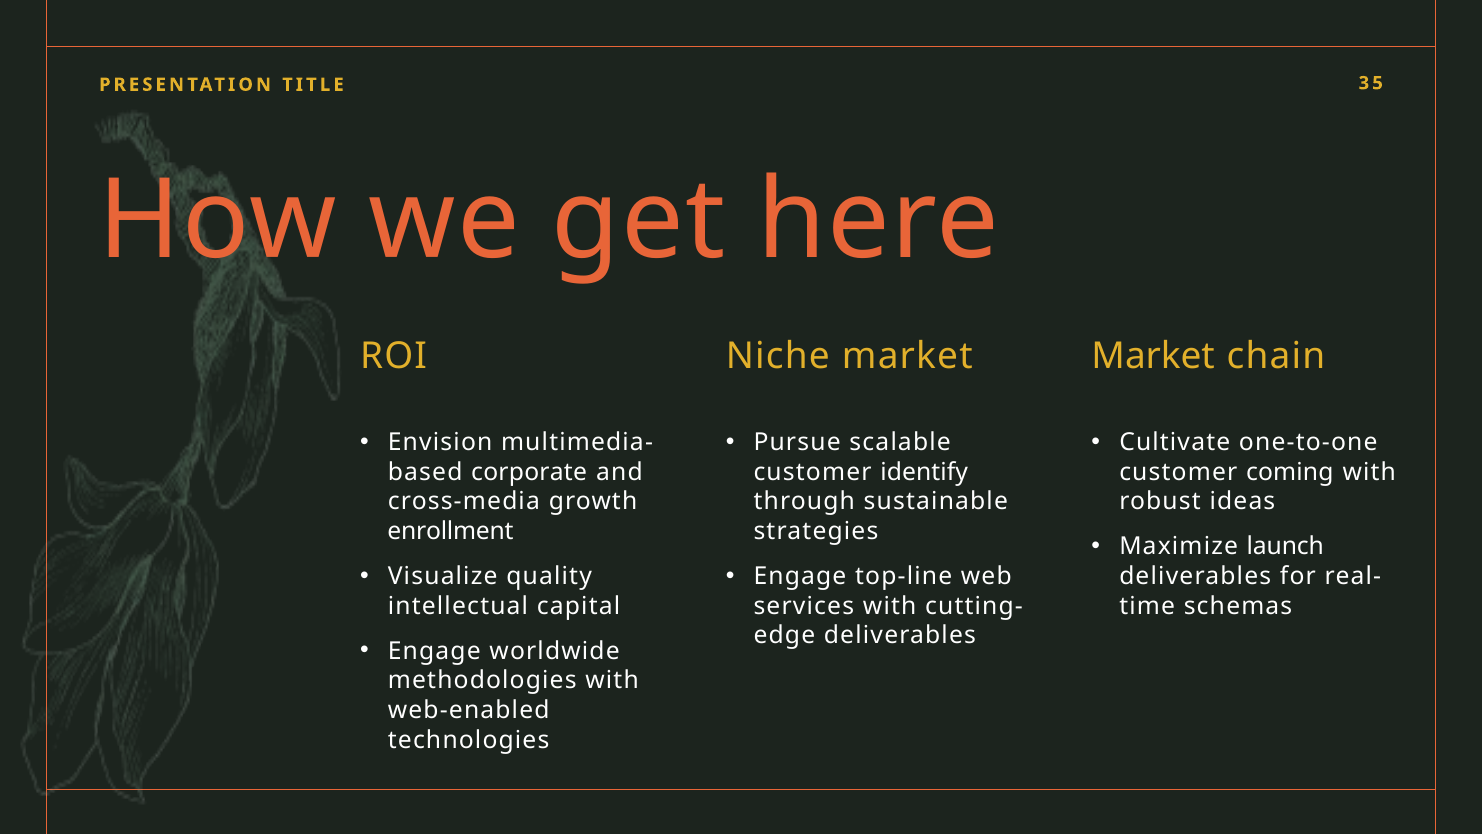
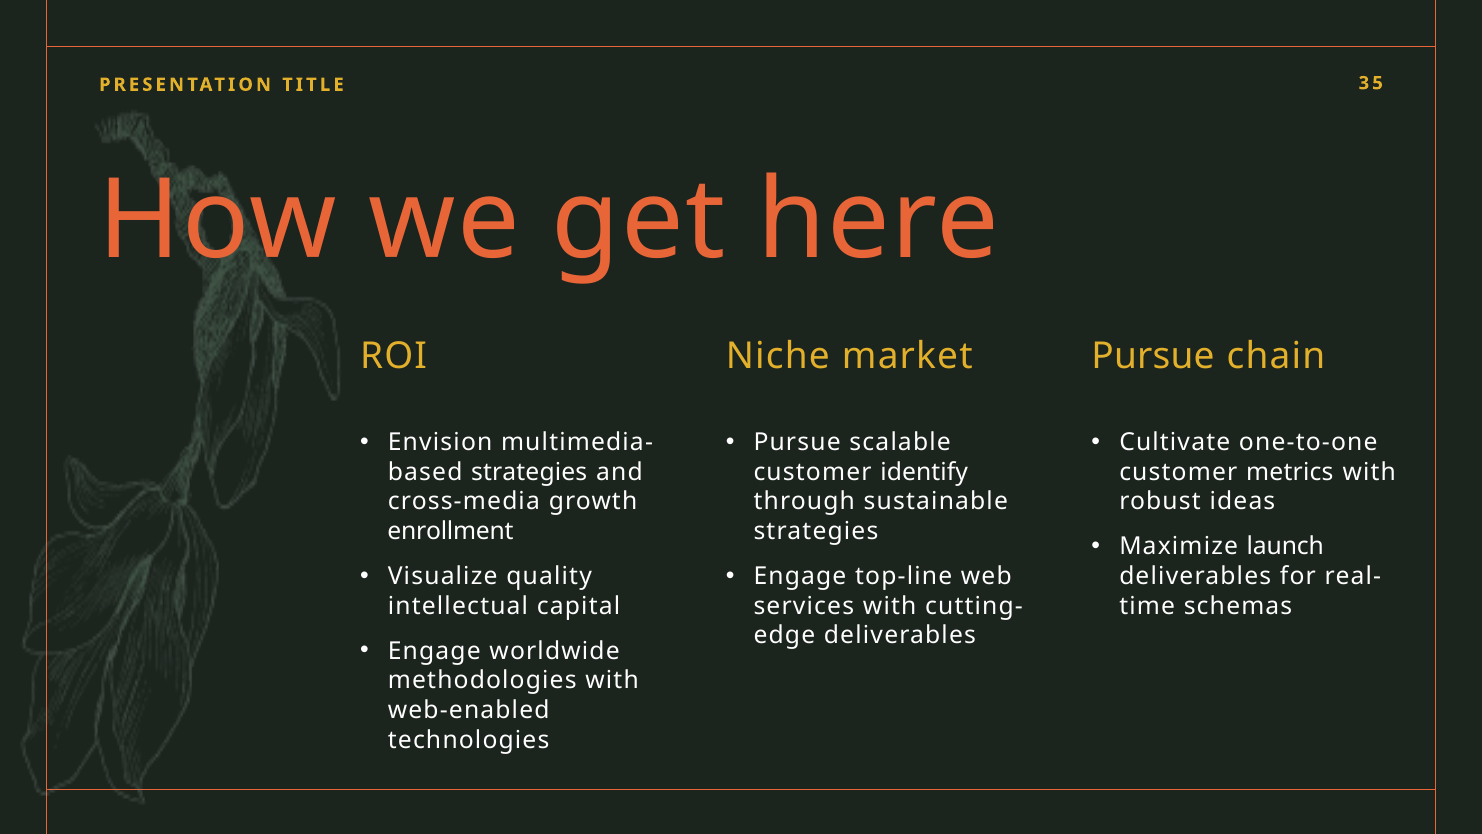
Market at (1153, 356): Market -> Pursue
corporate at (529, 472): corporate -> strategies
coming: coming -> metrics
